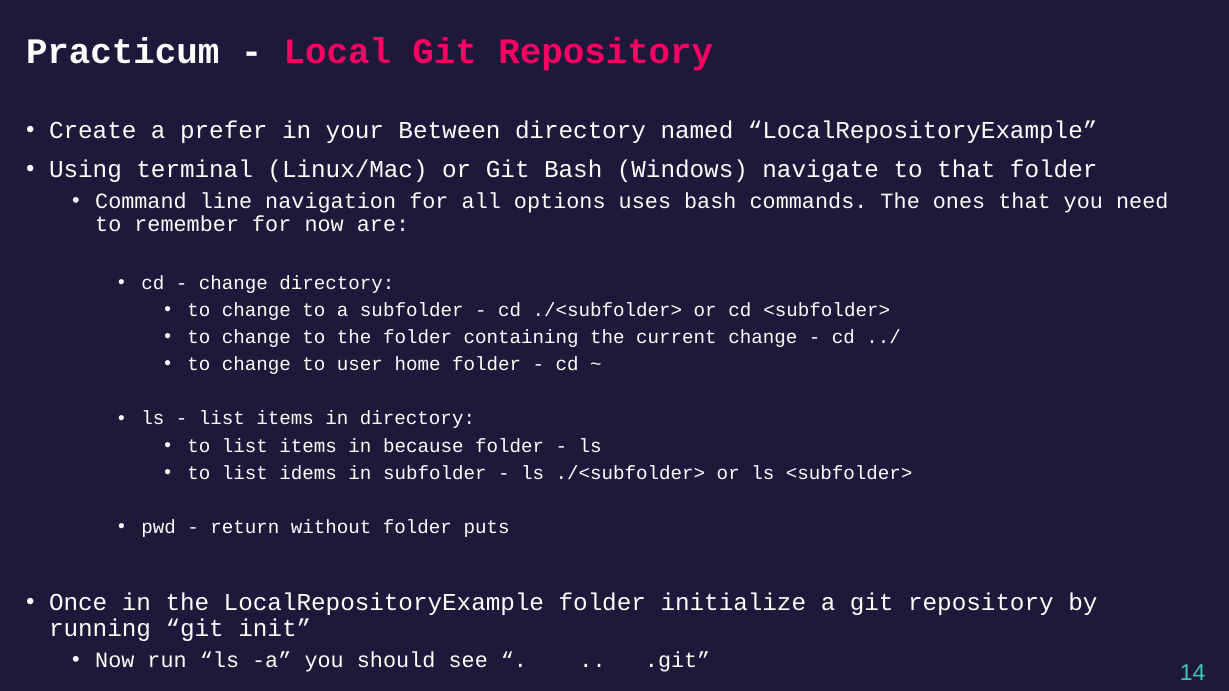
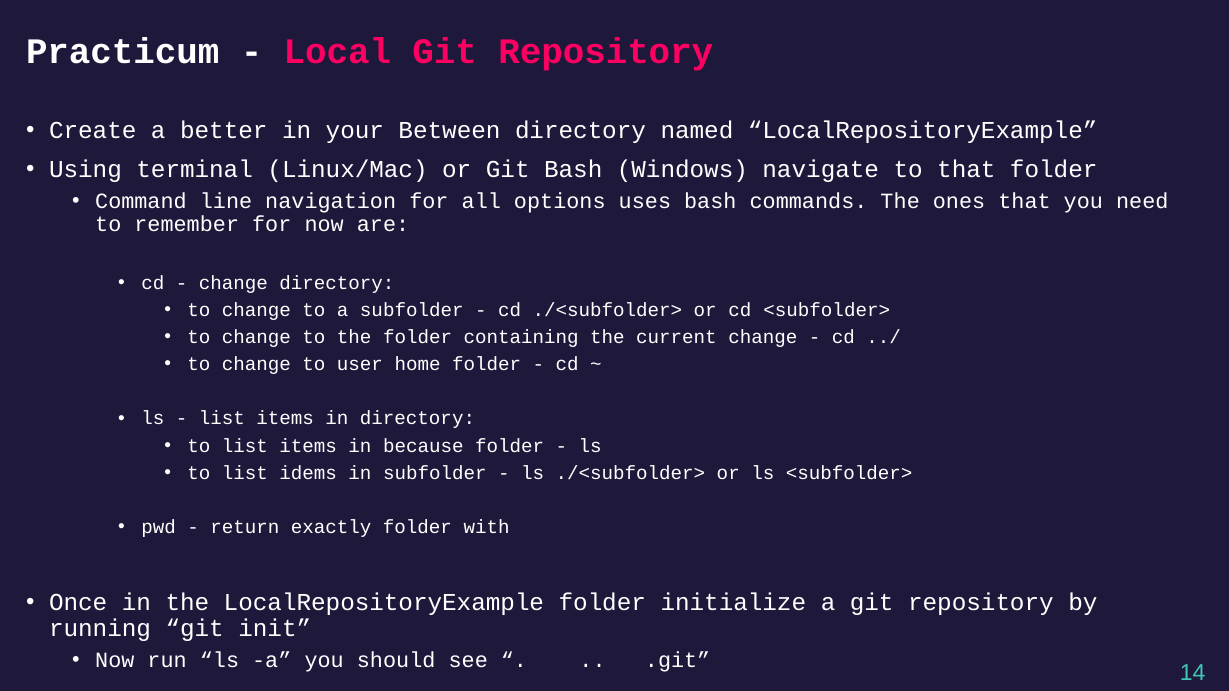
prefer: prefer -> better
without: without -> exactly
puts: puts -> with
